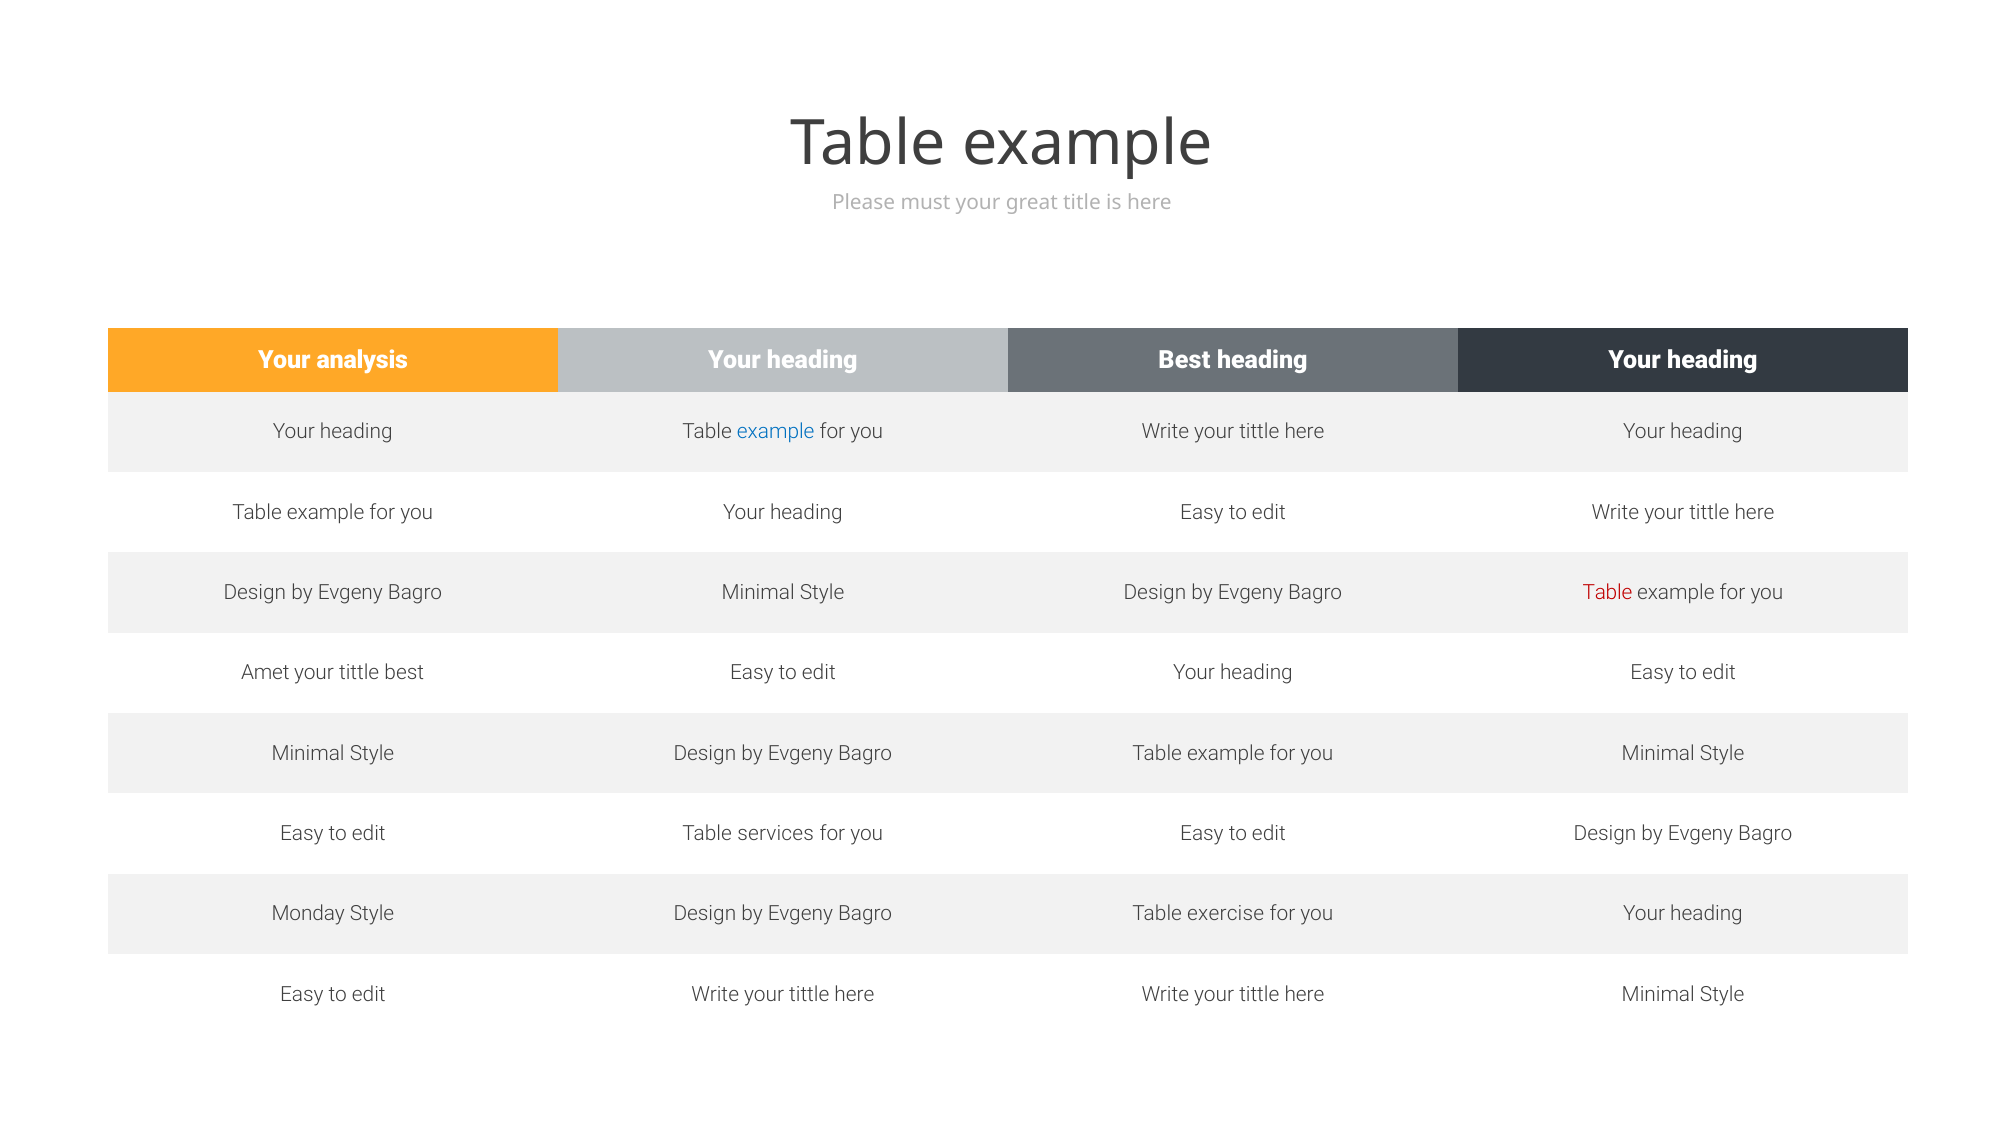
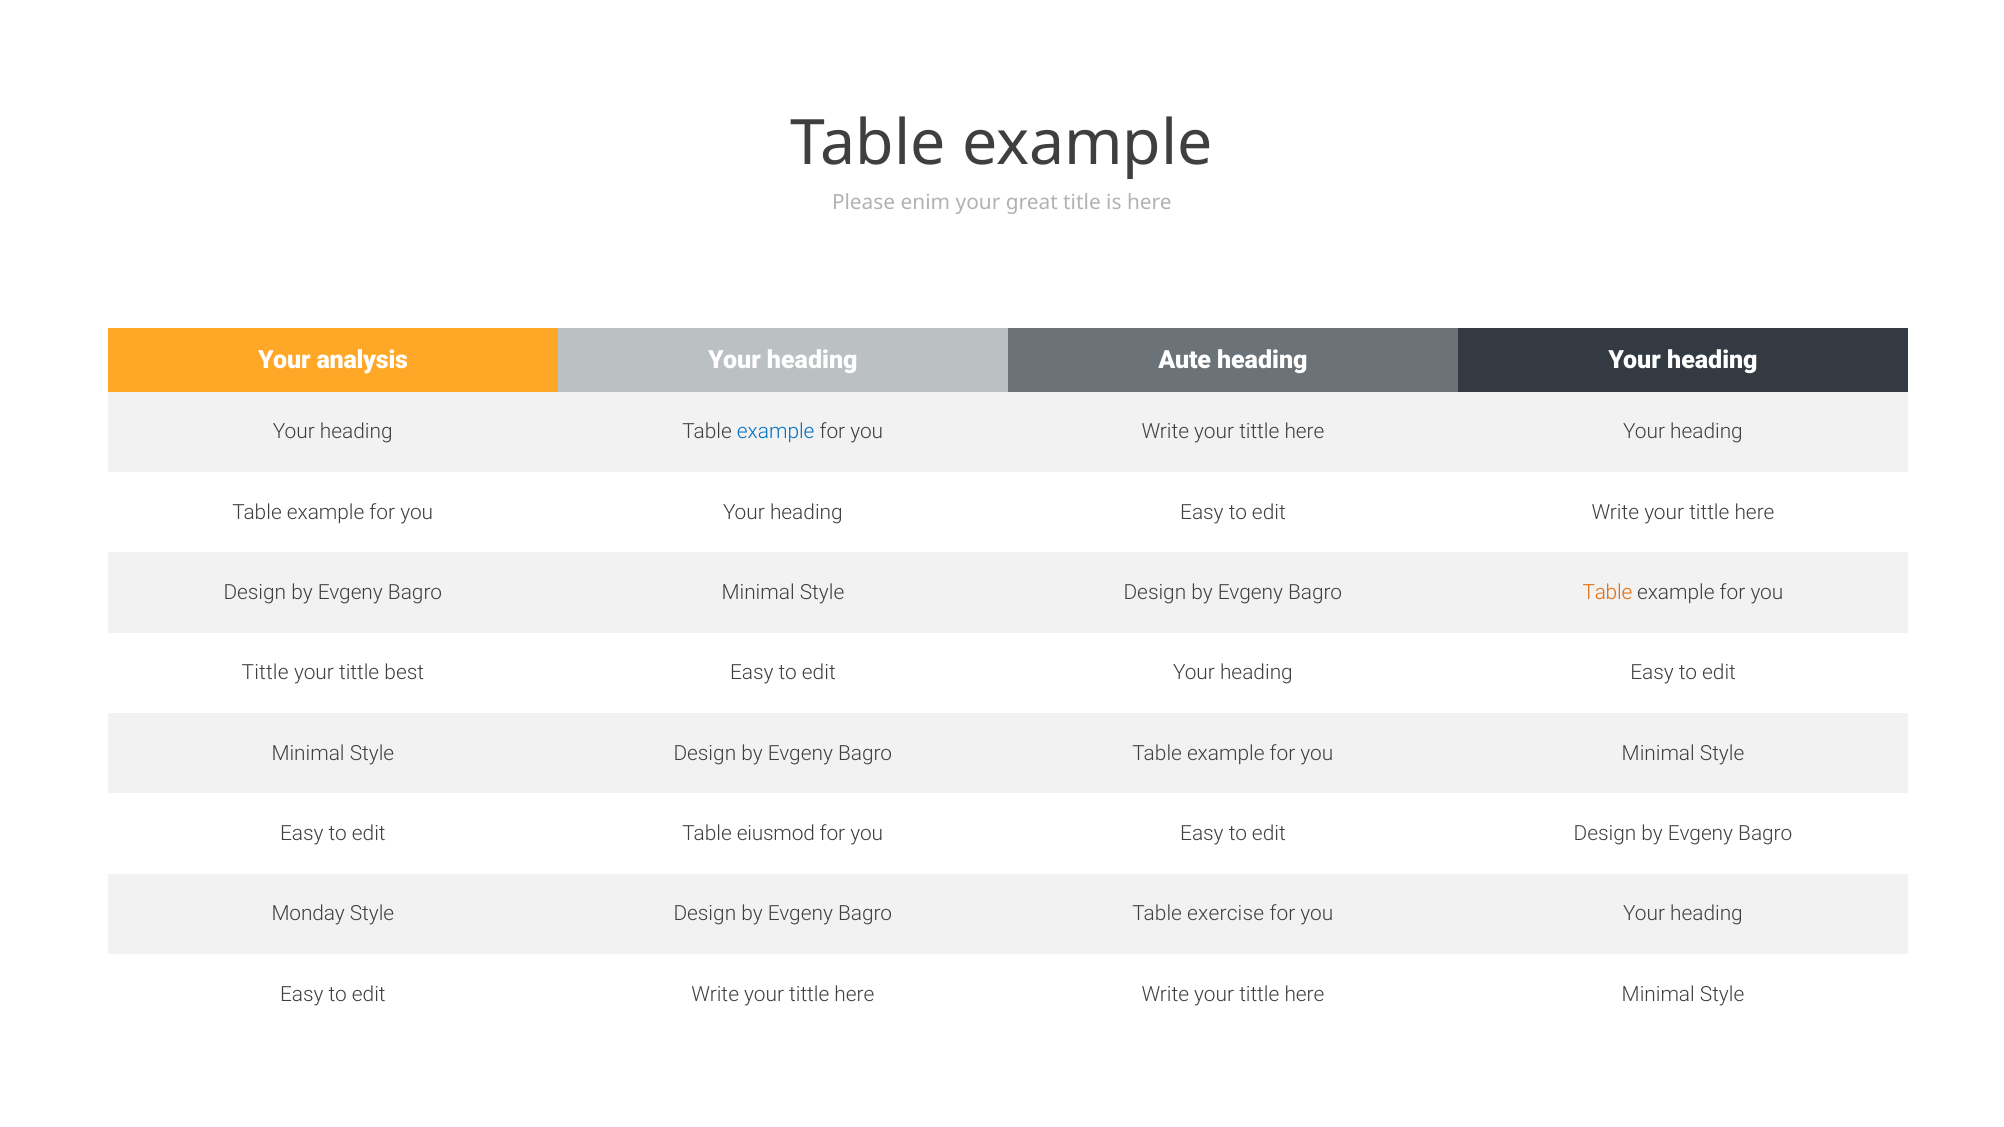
must: must -> enim
heading Best: Best -> Aute
Table at (1607, 593) colour: red -> orange
Amet at (265, 673): Amet -> Tittle
services: services -> eiusmod
